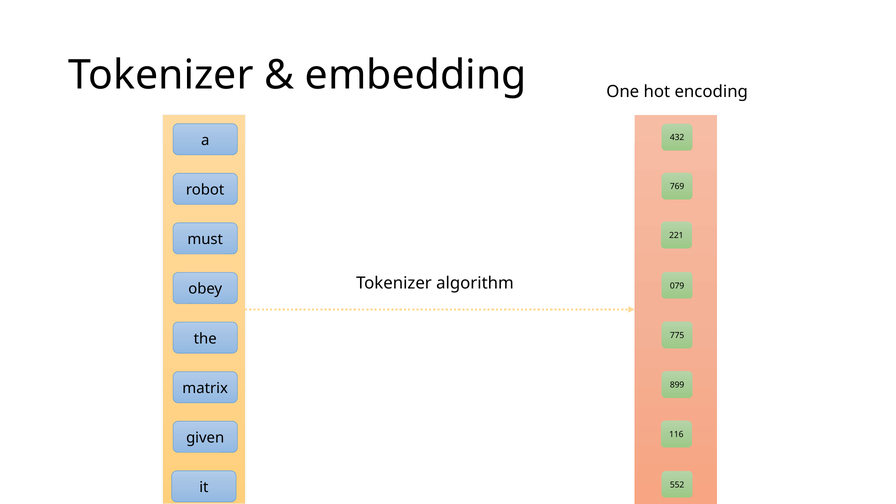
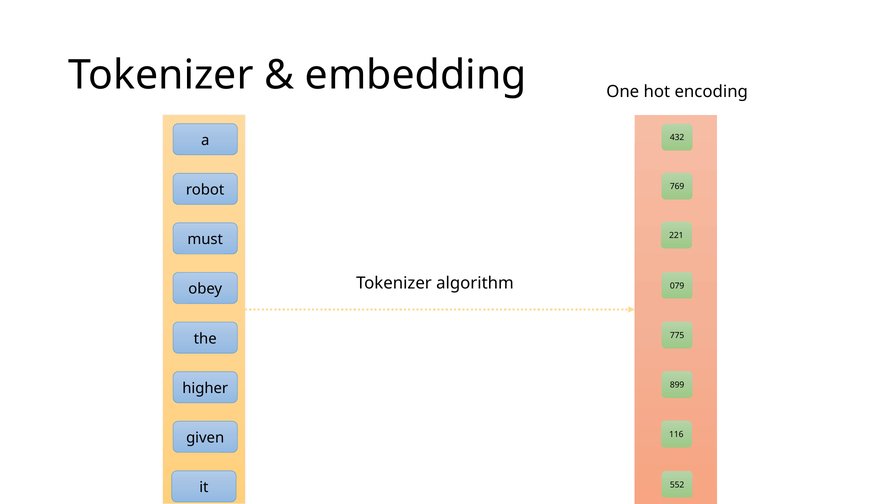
matrix: matrix -> higher
